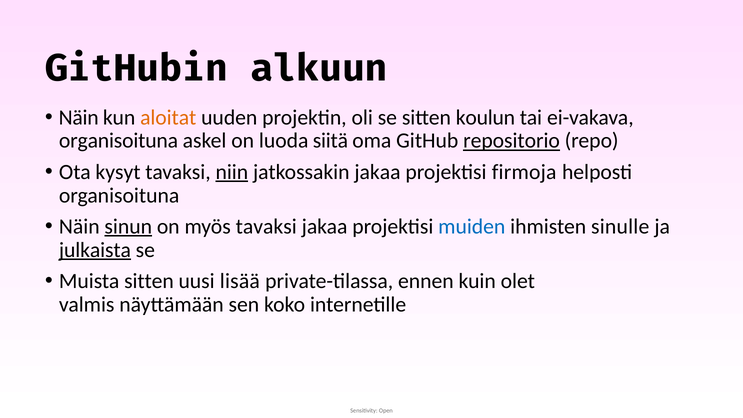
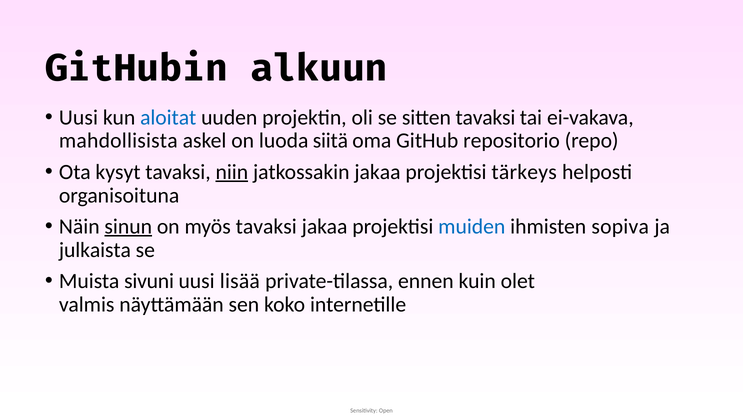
Näin at (79, 117): Näin -> Uusi
aloitat colour: orange -> blue
sitten koulun: koulun -> tavaksi
organisoituna at (119, 141): organisoituna -> mahdollisista
repositorio underline: present -> none
firmoja: firmoja -> tärkeys
sinulle: sinulle -> sopiva
julkaista underline: present -> none
Muista sitten: sitten -> sivuni
